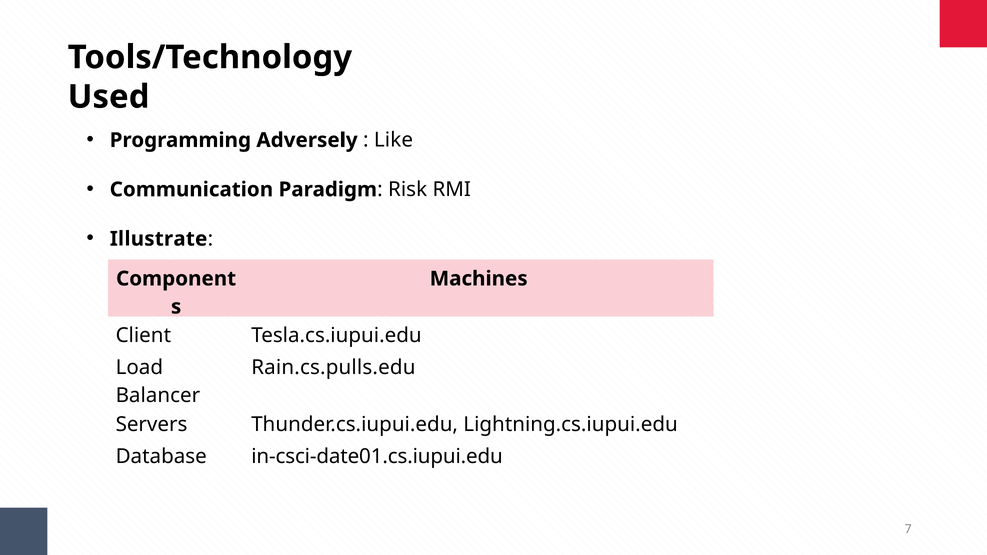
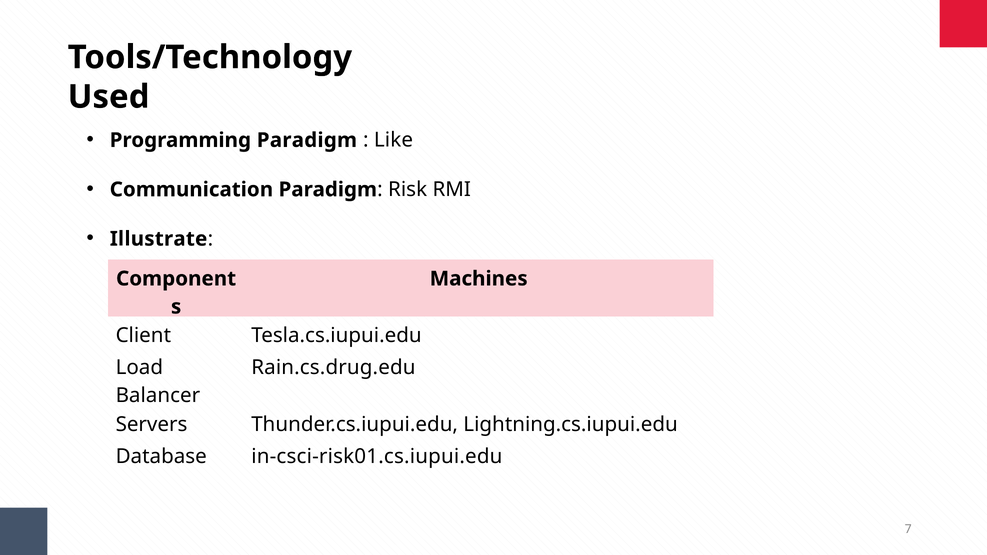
Programming Adversely: Adversely -> Paradigm
Rain.cs.pulls.edu: Rain.cs.pulls.edu -> Rain.cs.drug.edu
in-csci-date01.cs.iupui.edu: in-csci-date01.cs.iupui.edu -> in-csci-risk01.cs.iupui.edu
